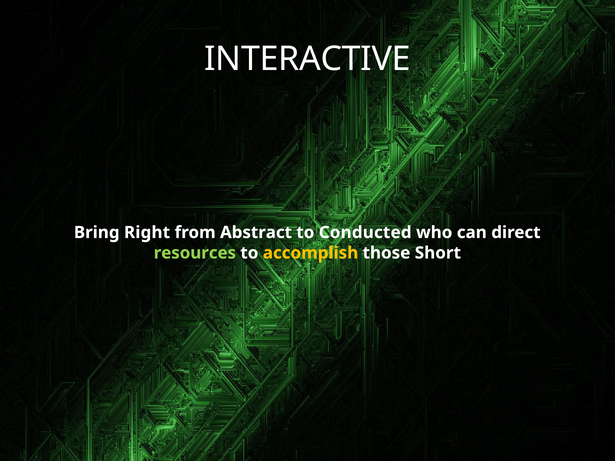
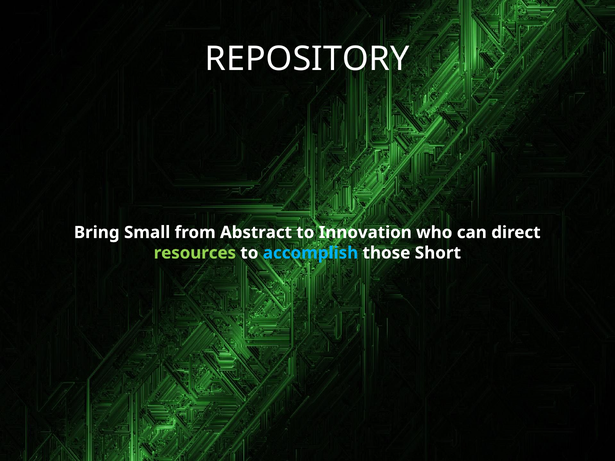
INTERACTIVE: INTERACTIVE -> REPOSITORY
Right: Right -> Small
Conducted: Conducted -> Innovation
accomplish colour: yellow -> light blue
